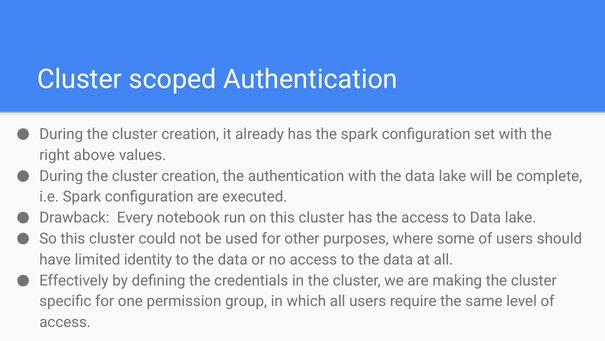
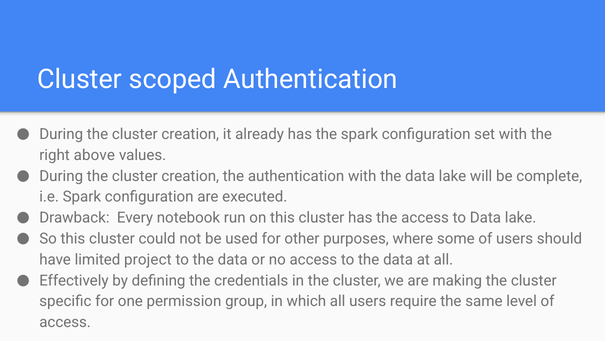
identity: identity -> project
